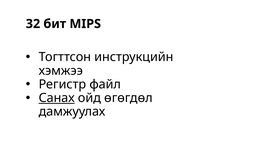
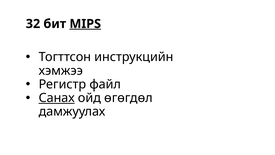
MIPS underline: none -> present
